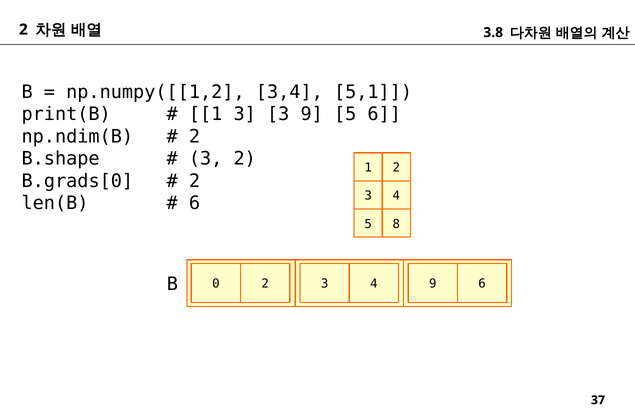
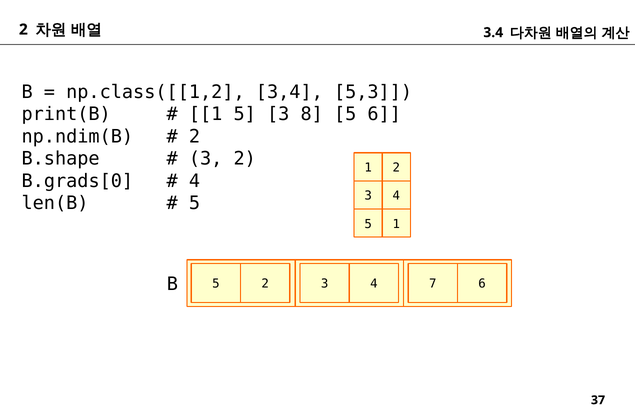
3.8: 3.8 -> 3.4
np.numpy([[1,2: np.numpy([[1,2 -> np.class([[1,2
5,1: 5,1 -> 5,3
1 3: 3 -> 5
3 9: 9 -> 8
2 at (195, 181): 2 -> 4
6 at (195, 203): 6 -> 5
8 at (396, 224): 8 -> 1
B 0: 0 -> 5
4 9: 9 -> 7
